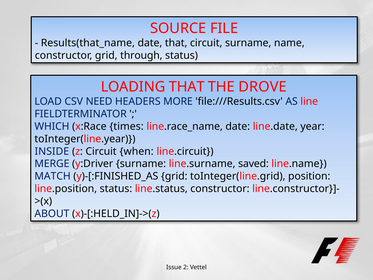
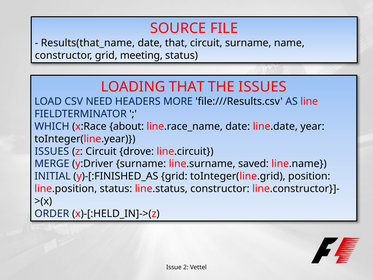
through: through -> meeting
THE DROVE: DROVE -> ISSUES
times: times -> about
INSIDE at (52, 151): INSIDE -> ISSUES
when: when -> drove
MATCH: MATCH -> INITIAL
ABOUT: ABOUT -> ORDER
